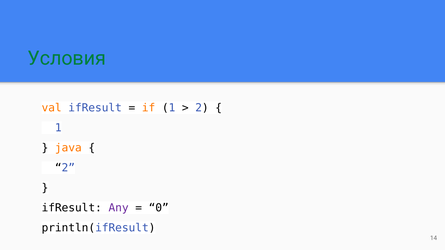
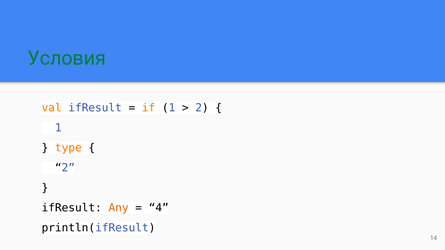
java: java -> type
Any colour: purple -> orange
0: 0 -> 4
